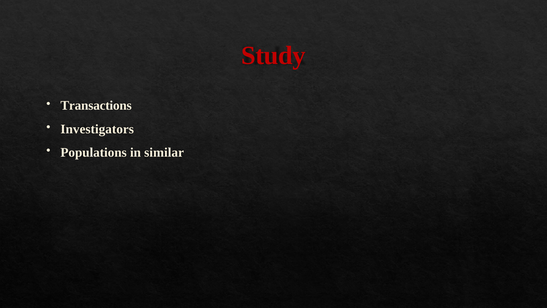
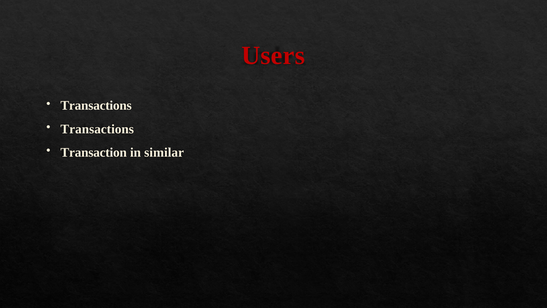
Study: Study -> Users
Investigators at (97, 129): Investigators -> Transactions
Populations: Populations -> Transaction
